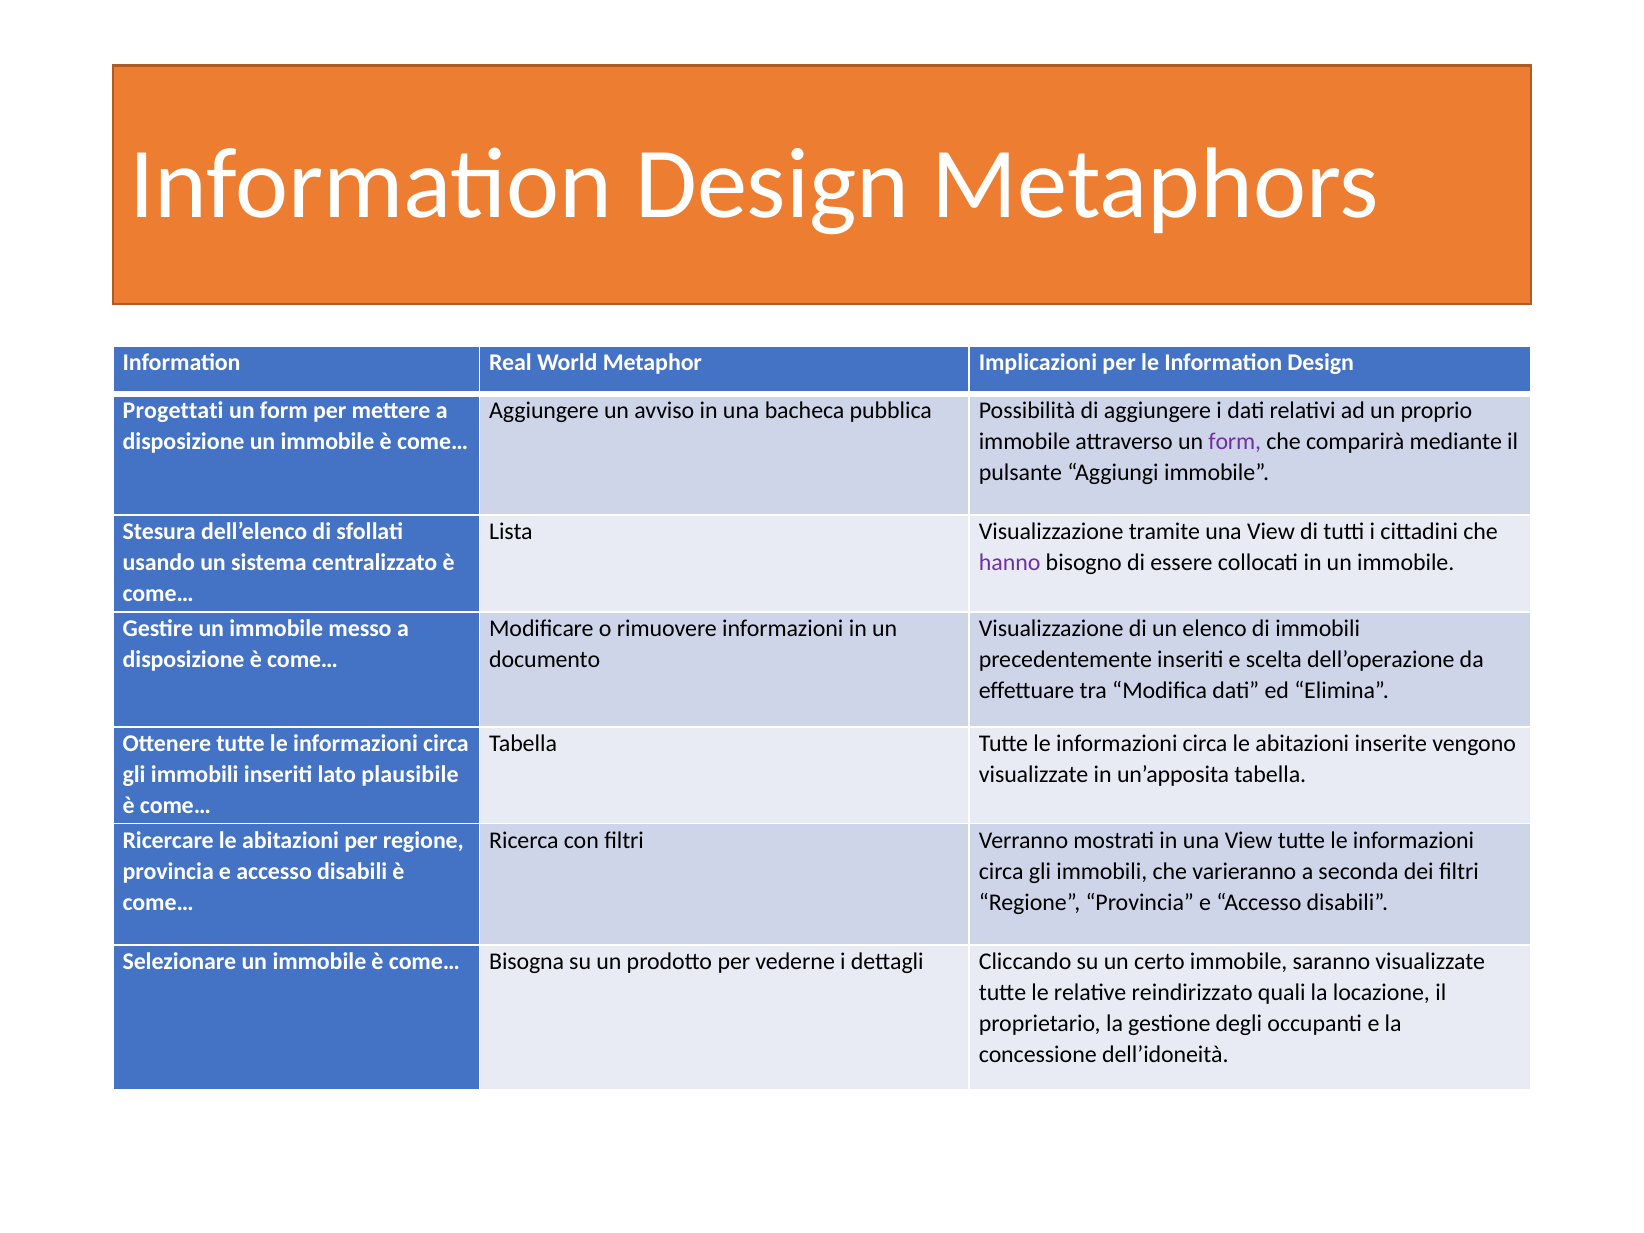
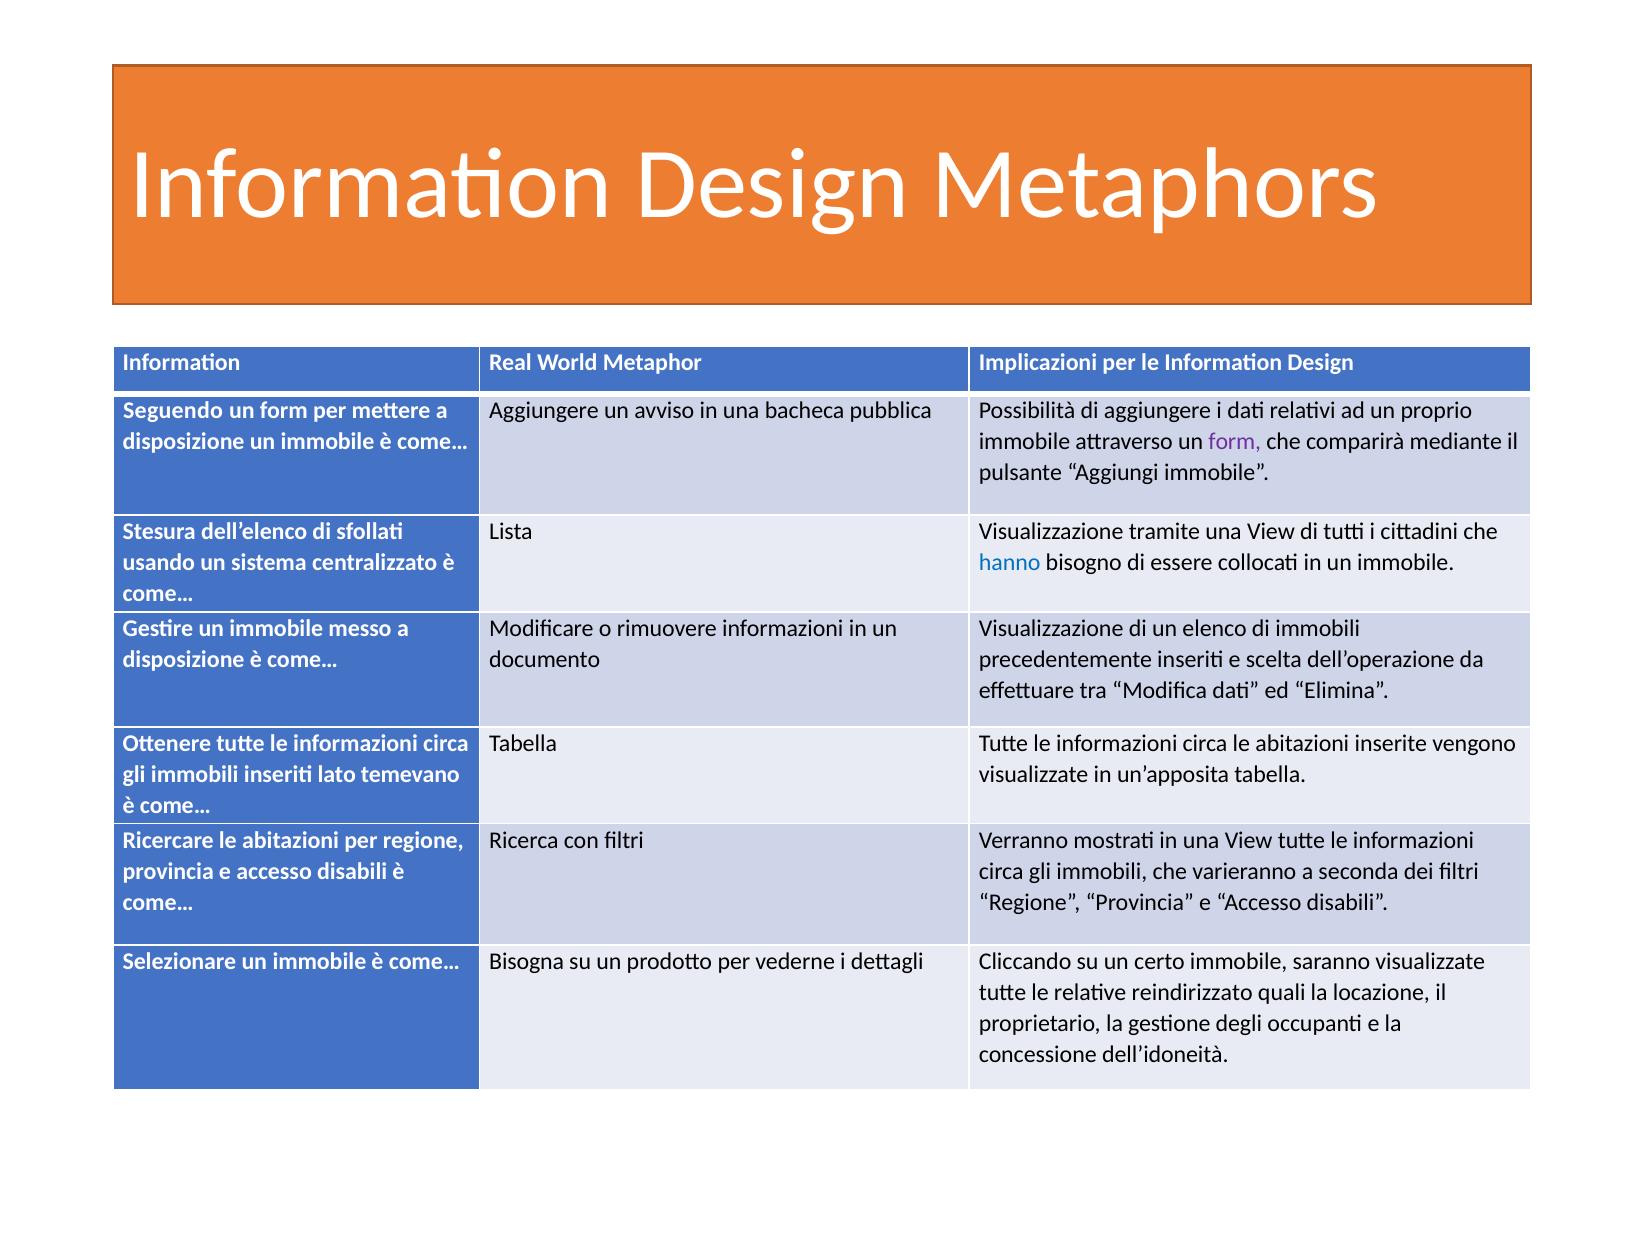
Progettati: Progettati -> Seguendo
hanno colour: purple -> blue
plausibile: plausibile -> temevano
